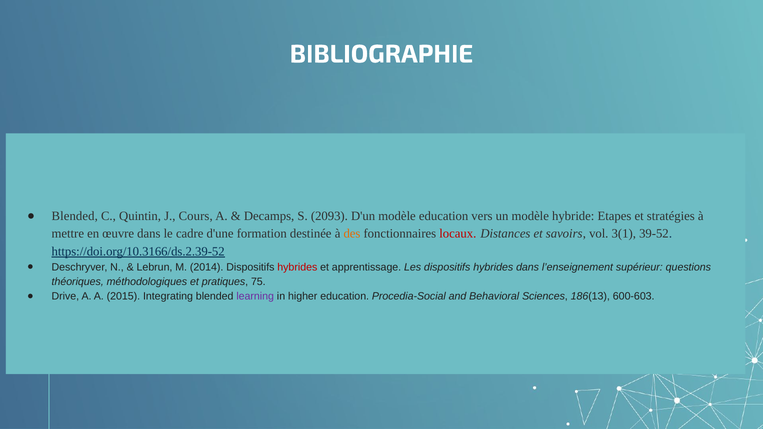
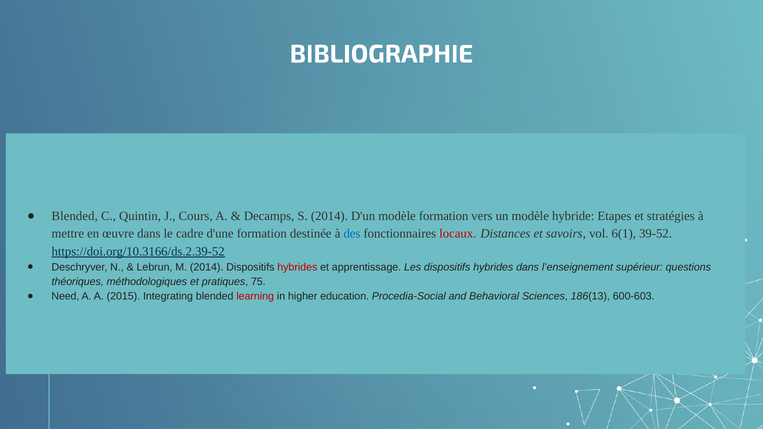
S 2093: 2093 -> 2014
modèle education: education -> formation
des colour: orange -> blue
3(1: 3(1 -> 6(1
Drive: Drive -> Need
learning colour: purple -> red
